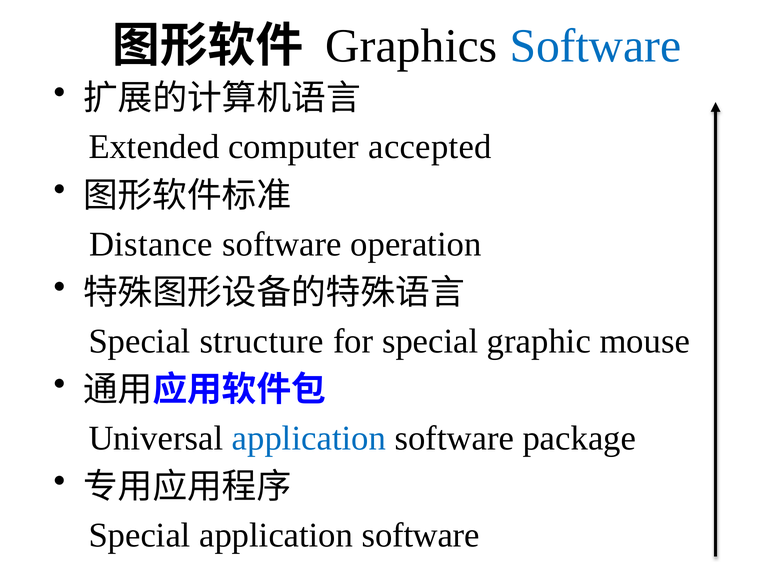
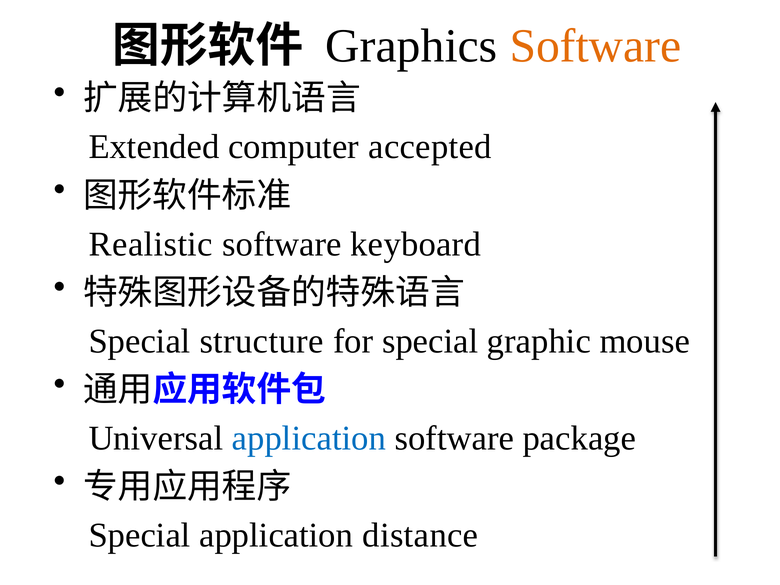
Software at (595, 46) colour: blue -> orange
Distance: Distance -> Realistic
operation: operation -> keyboard
Special application software: software -> distance
